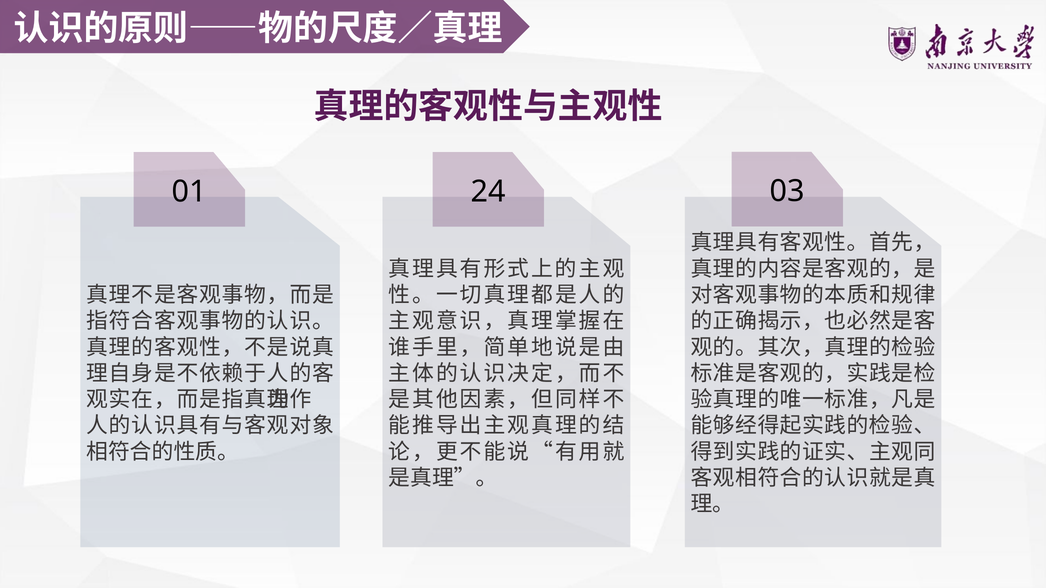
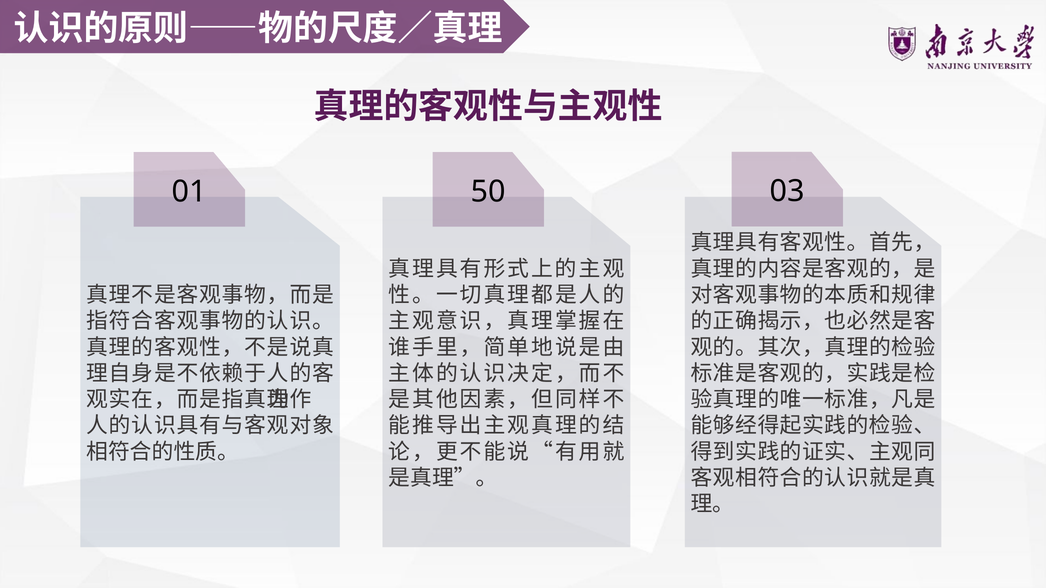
24: 24 -> 50
